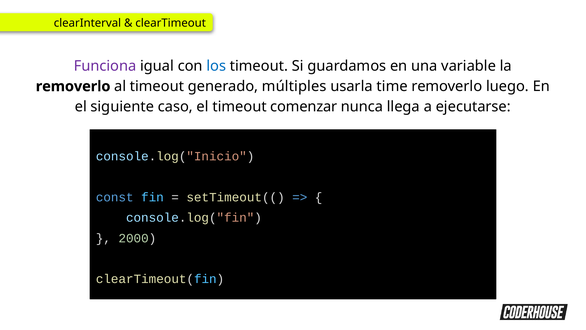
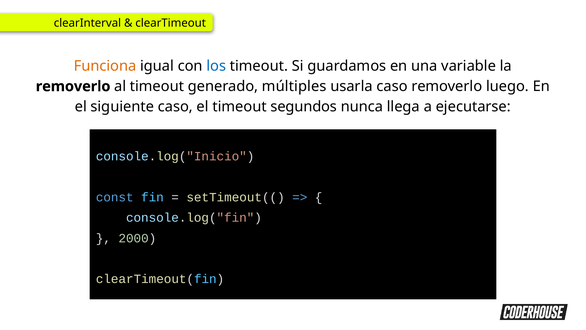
Funciona colour: purple -> orange
usarla time: time -> caso
comenzar: comenzar -> segundos
